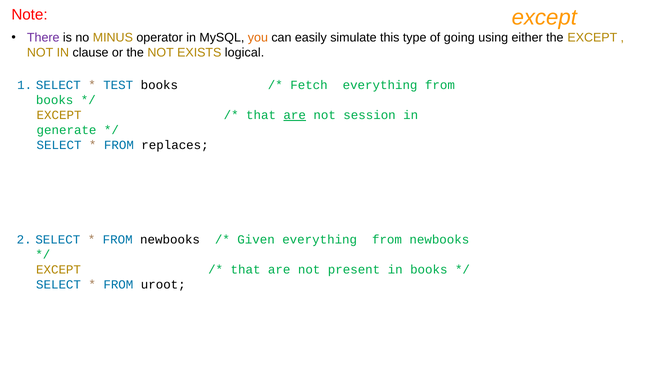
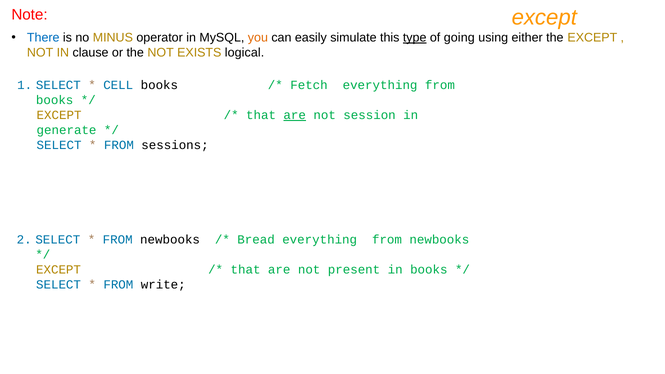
There colour: purple -> blue
type underline: none -> present
TEST: TEST -> CELL
replaces: replaces -> sessions
Given: Given -> Bread
uroot: uroot -> write
